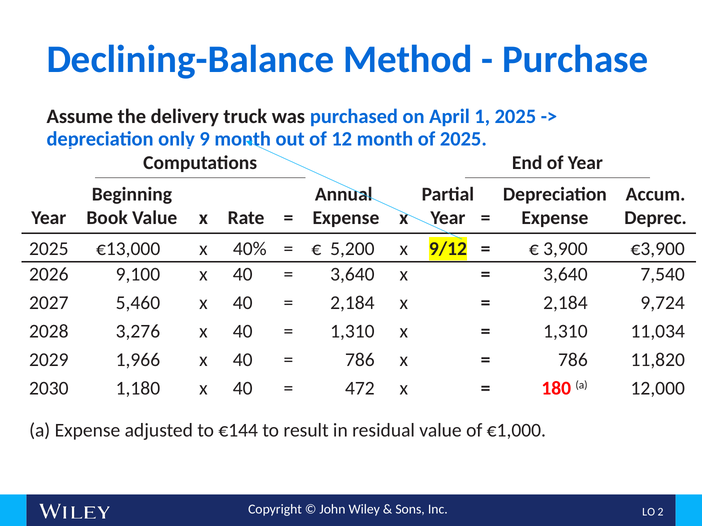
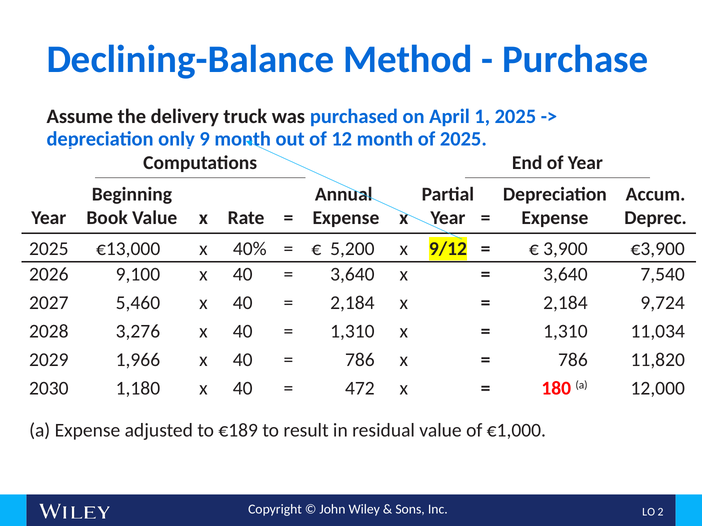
€144: €144 -> €189
